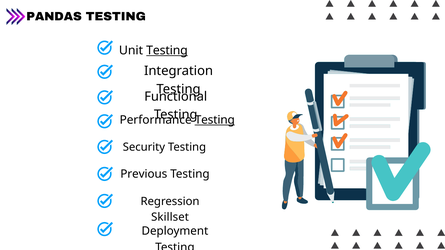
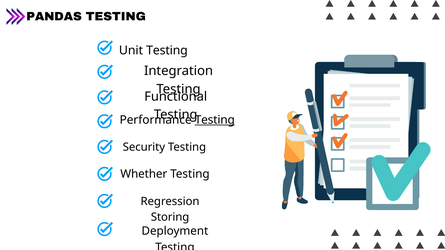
Testing at (167, 51) underline: present -> none
Previous: Previous -> Whether
Skillset: Skillset -> Storing
